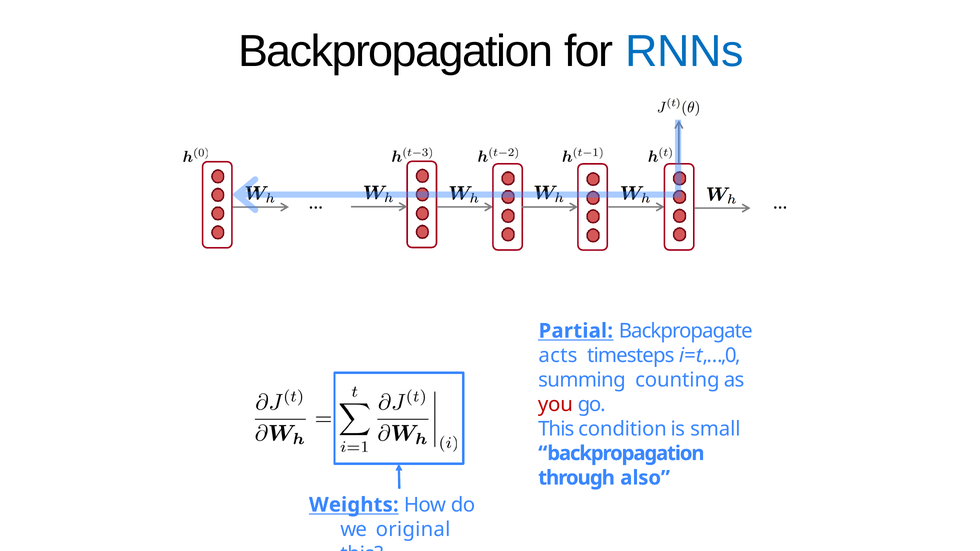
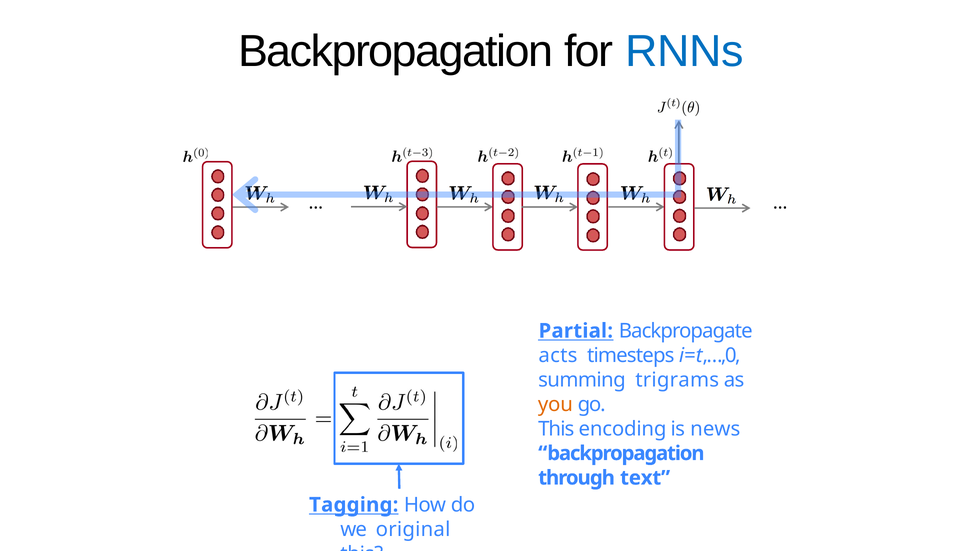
counting: counting -> trigrams
you colour: red -> orange
condition: condition -> encoding
small: small -> news
also: also -> text
Weights: Weights -> Tagging
